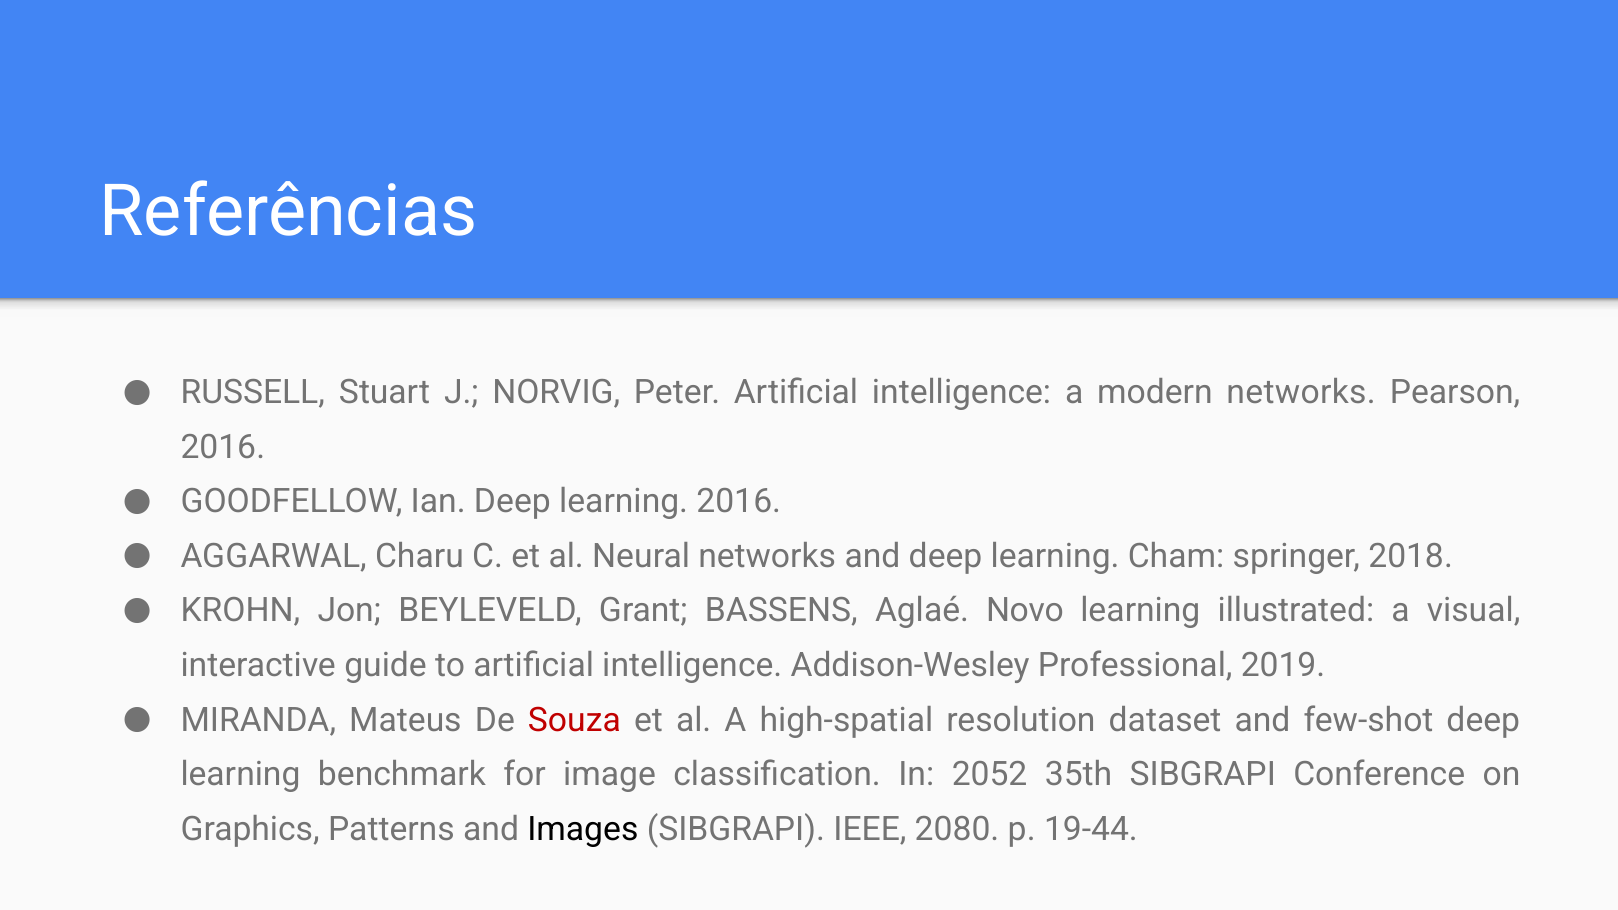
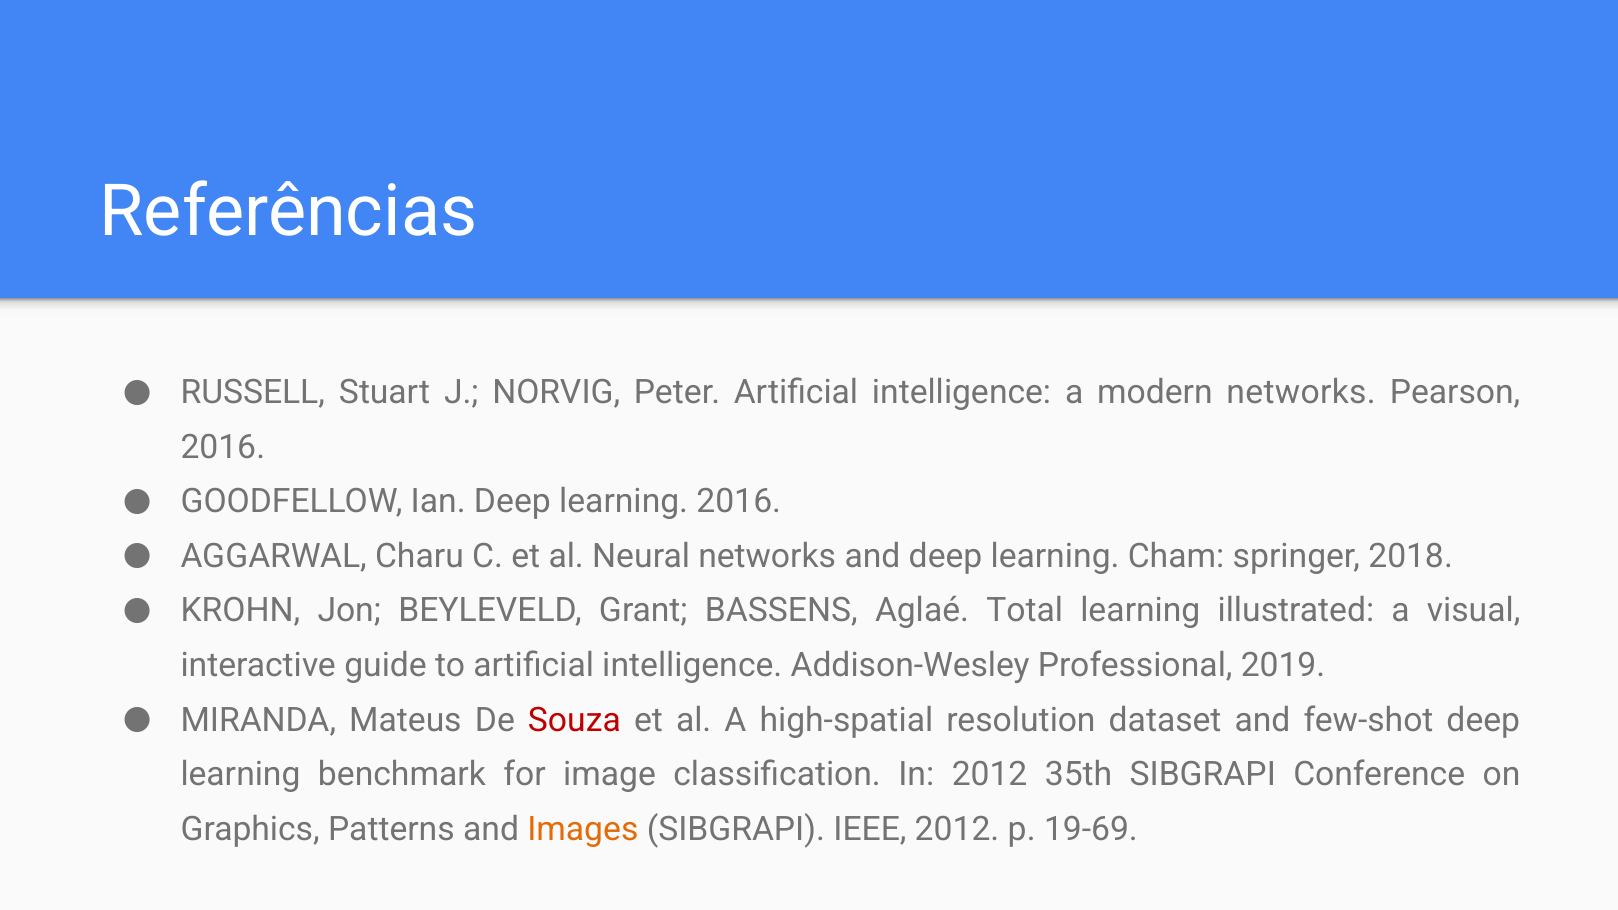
Novo: Novo -> Total
In 2052: 2052 -> 2012
Images colour: black -> orange
IEEE 2080: 2080 -> 2012
19-44: 19-44 -> 19-69
